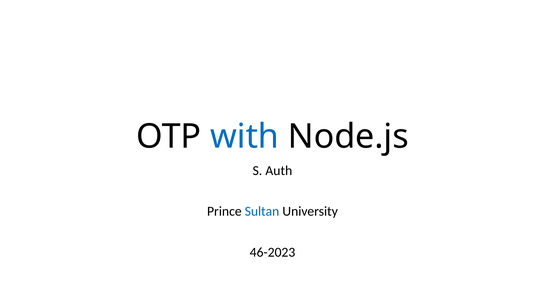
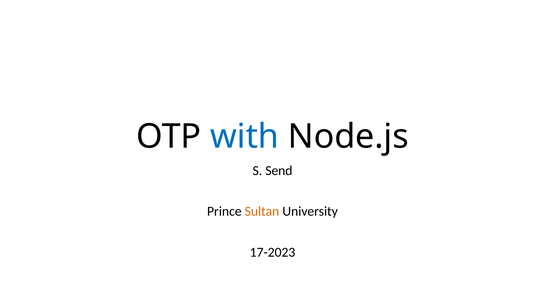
Auth: Auth -> Send
Sultan colour: blue -> orange
46-2023: 46-2023 -> 17-2023
